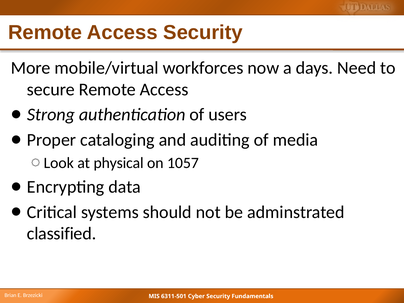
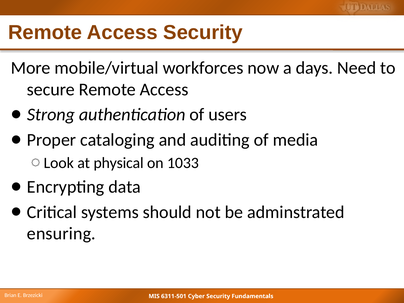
1057: 1057 -> 1033
classified: classified -> ensuring
